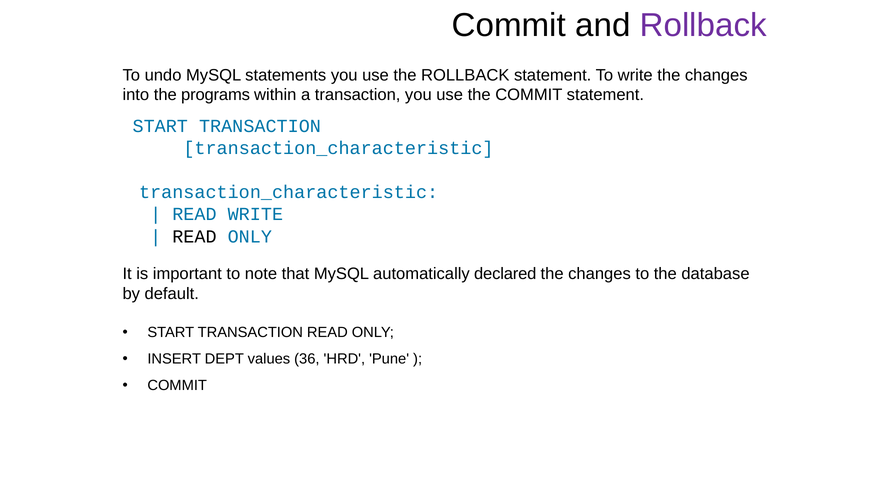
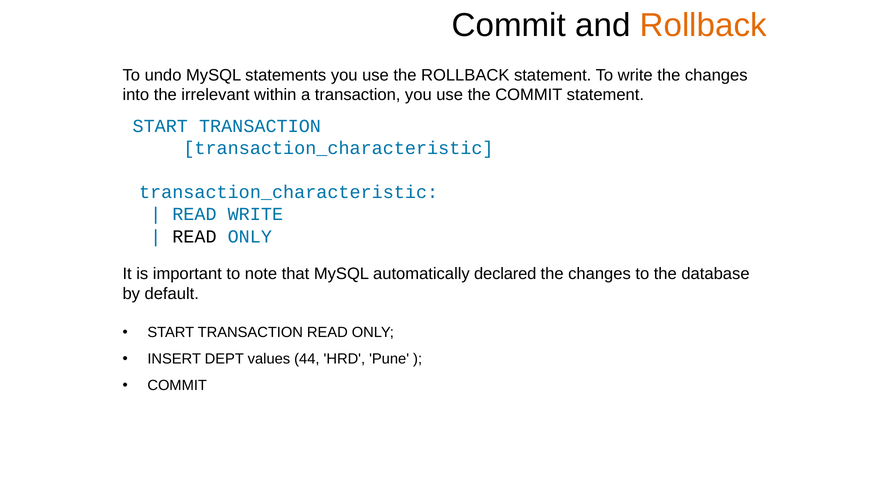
Rollback at (703, 25) colour: purple -> orange
programs: programs -> irrelevant
36: 36 -> 44
